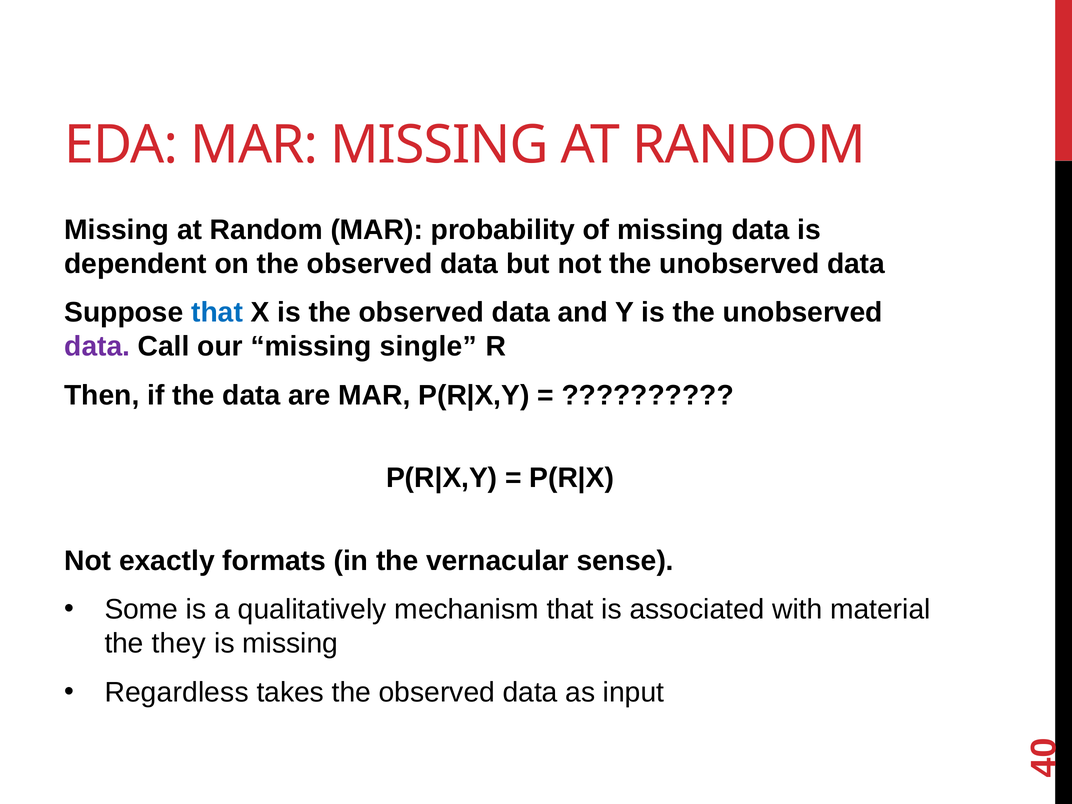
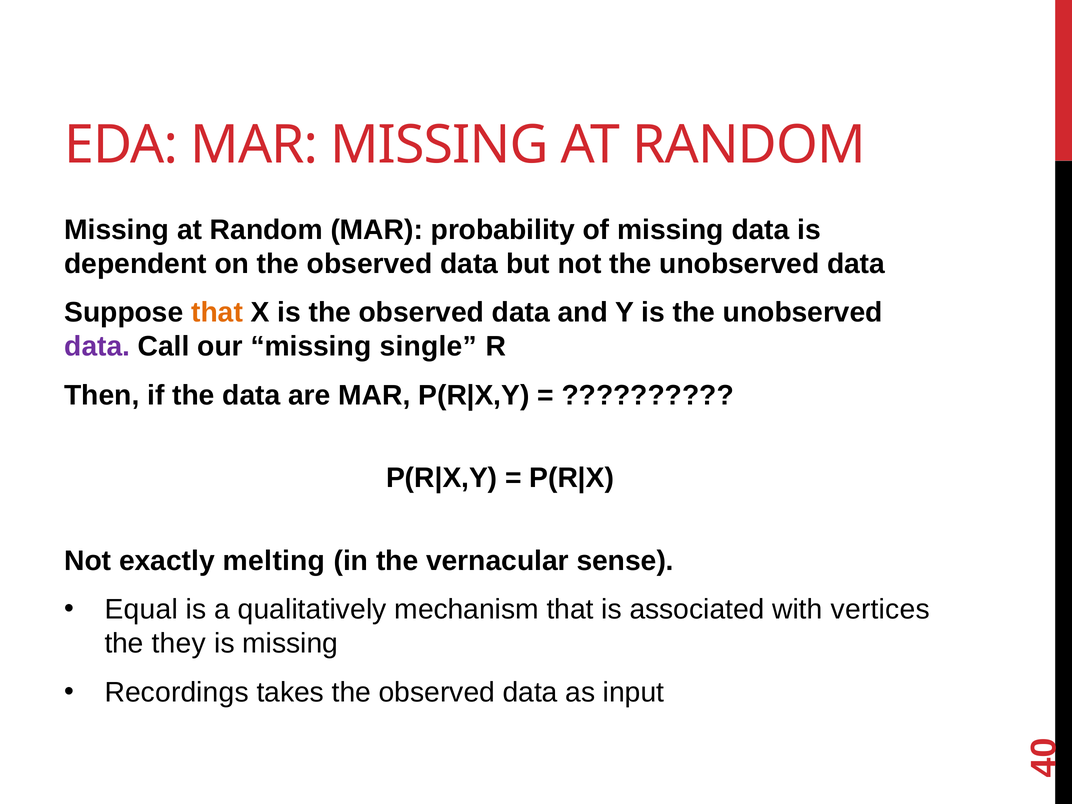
that at (217, 313) colour: blue -> orange
formats: formats -> melting
Some: Some -> Equal
material: material -> vertices
Regardless: Regardless -> Recordings
